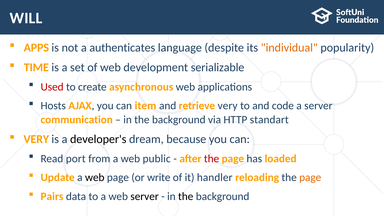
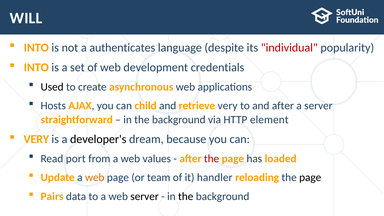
APPS at (36, 48): APPS -> INTO
individual colour: orange -> red
TIME at (36, 67): TIME -> INTO
serializable: serializable -> credentials
Used colour: red -> black
item: item -> child
and code: code -> after
communication: communication -> straightforward
standart: standart -> element
public: public -> values
web at (95, 177) colour: black -> orange
write: write -> team
page at (310, 177) colour: orange -> black
